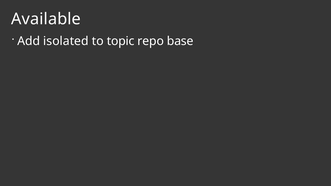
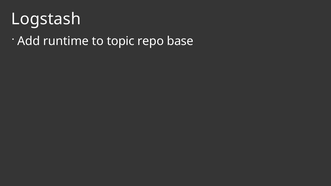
Available: Available -> Logstash
isolated: isolated -> runtime
